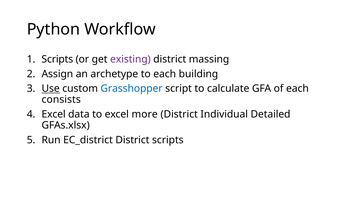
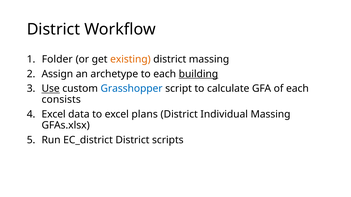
Python at (53, 29): Python -> District
Scripts at (57, 59): Scripts -> Folder
existing colour: purple -> orange
building underline: none -> present
more: more -> plans
Individual Detailed: Detailed -> Massing
